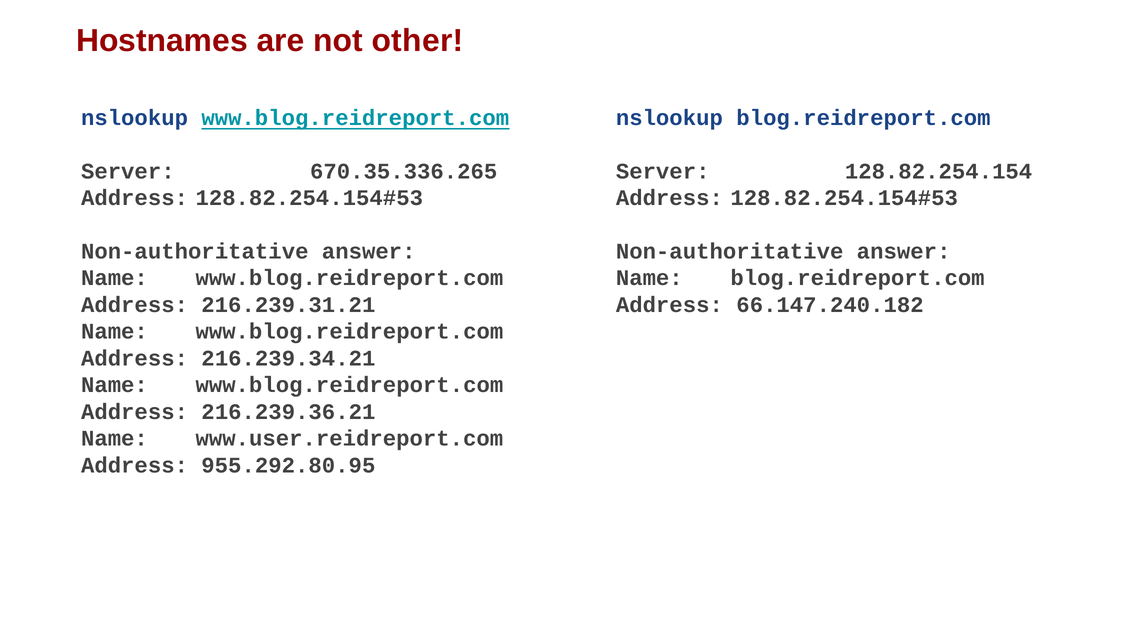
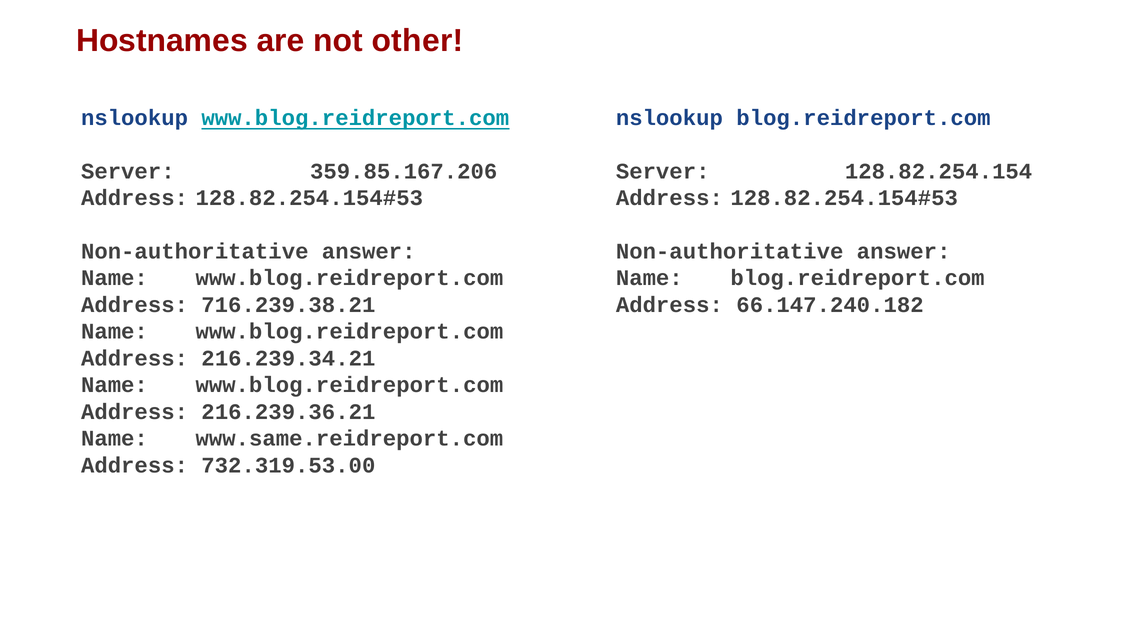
670.35.336.265: 670.35.336.265 -> 359.85.167.206
216.239.31.21: 216.239.31.21 -> 716.239.38.21
www.user.reidreport.com: www.user.reidreport.com -> www.same.reidreport.com
955.292.80.95: 955.292.80.95 -> 732.319.53.00
